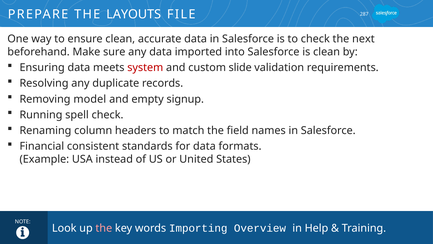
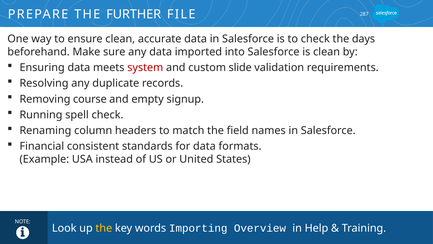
LAYOUTS: LAYOUTS -> FURTHER
next: next -> days
model: model -> course
the at (104, 228) colour: pink -> yellow
